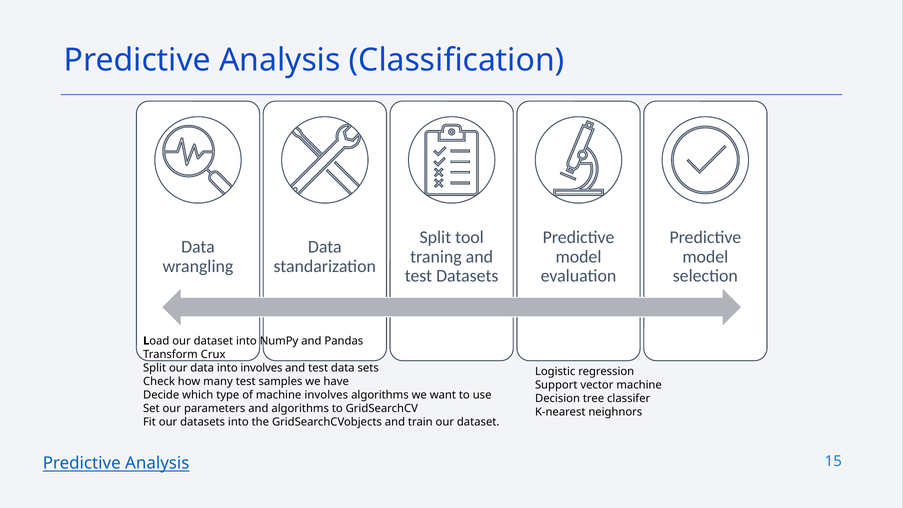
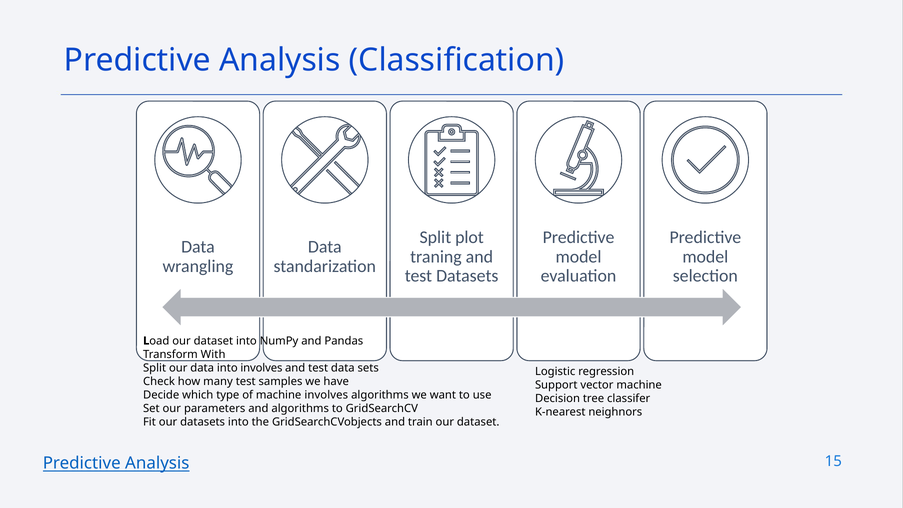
tool: tool -> plot
Crux: Crux -> With
